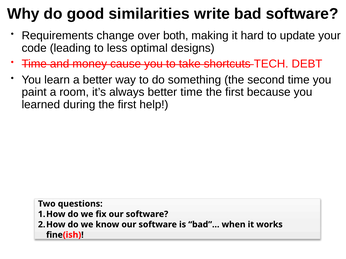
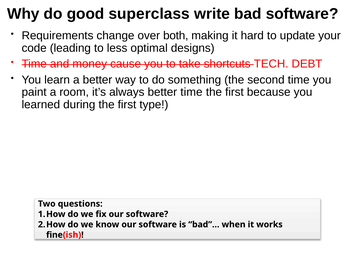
similarities: similarities -> superclass
help: help -> type
